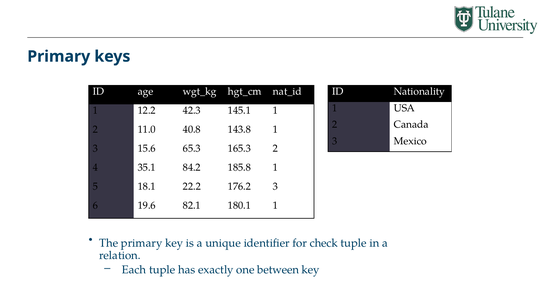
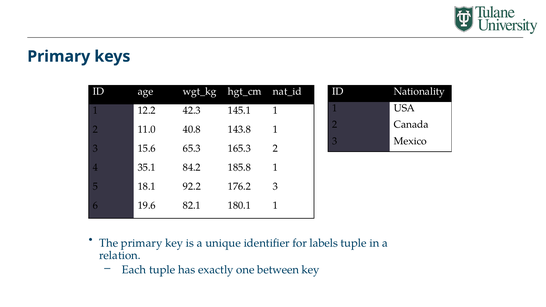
22.2: 22.2 -> 92.2
check: check -> labels
